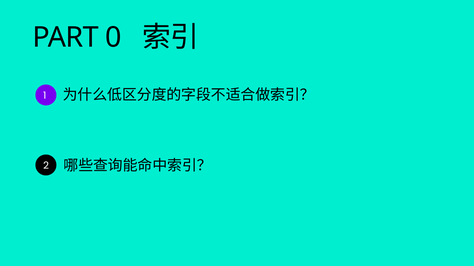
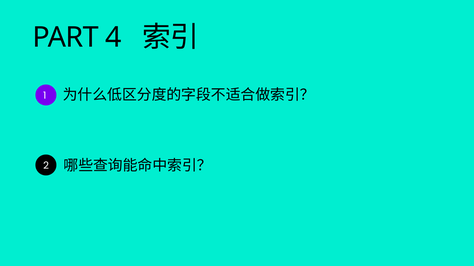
0: 0 -> 4
